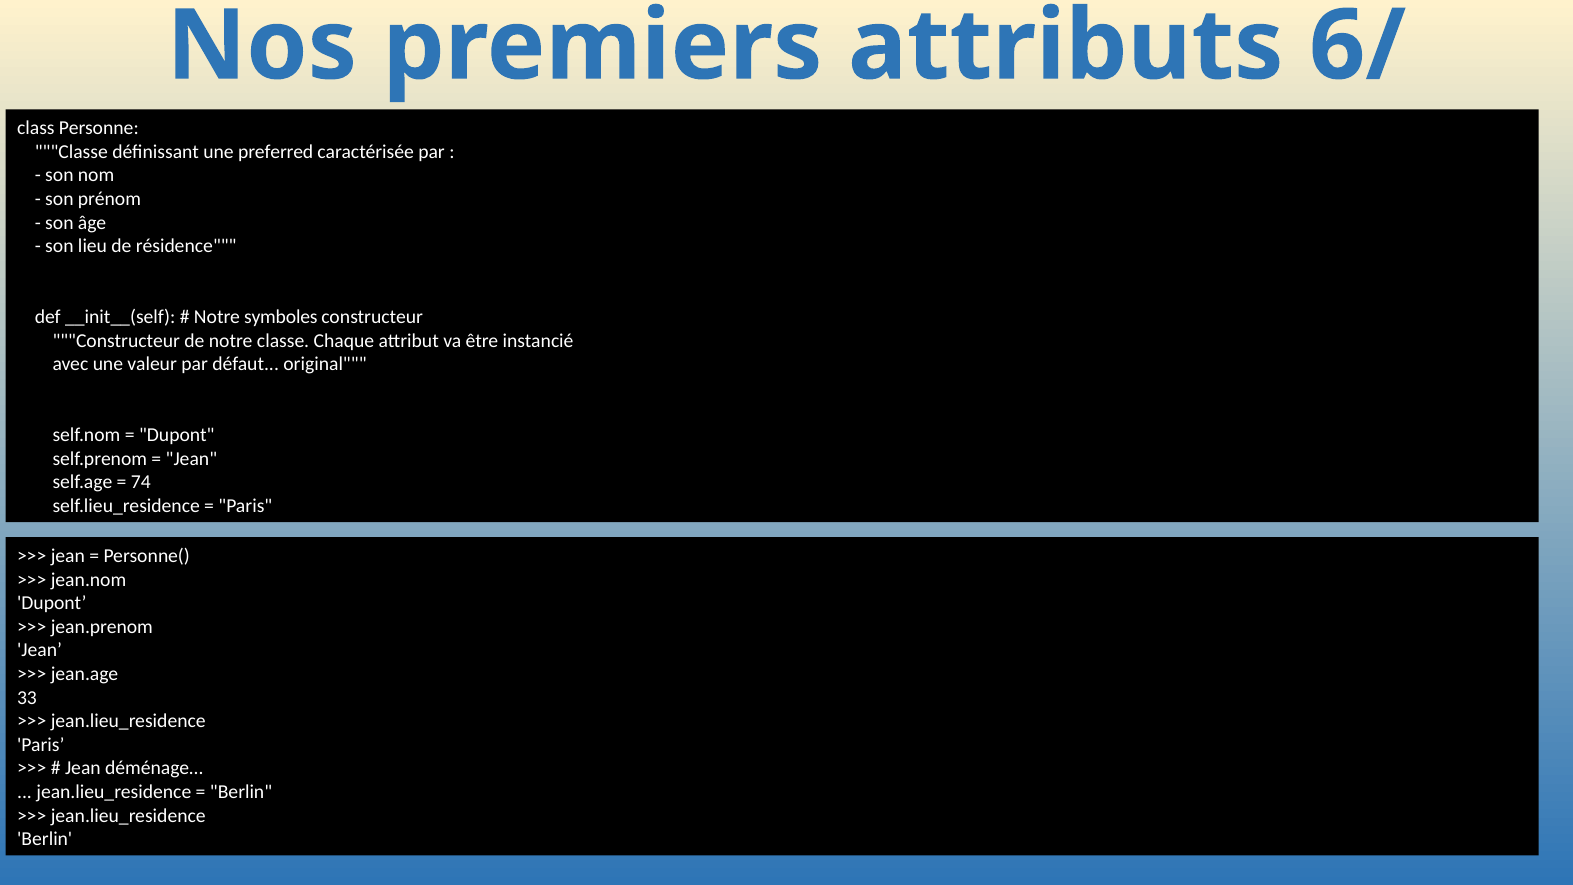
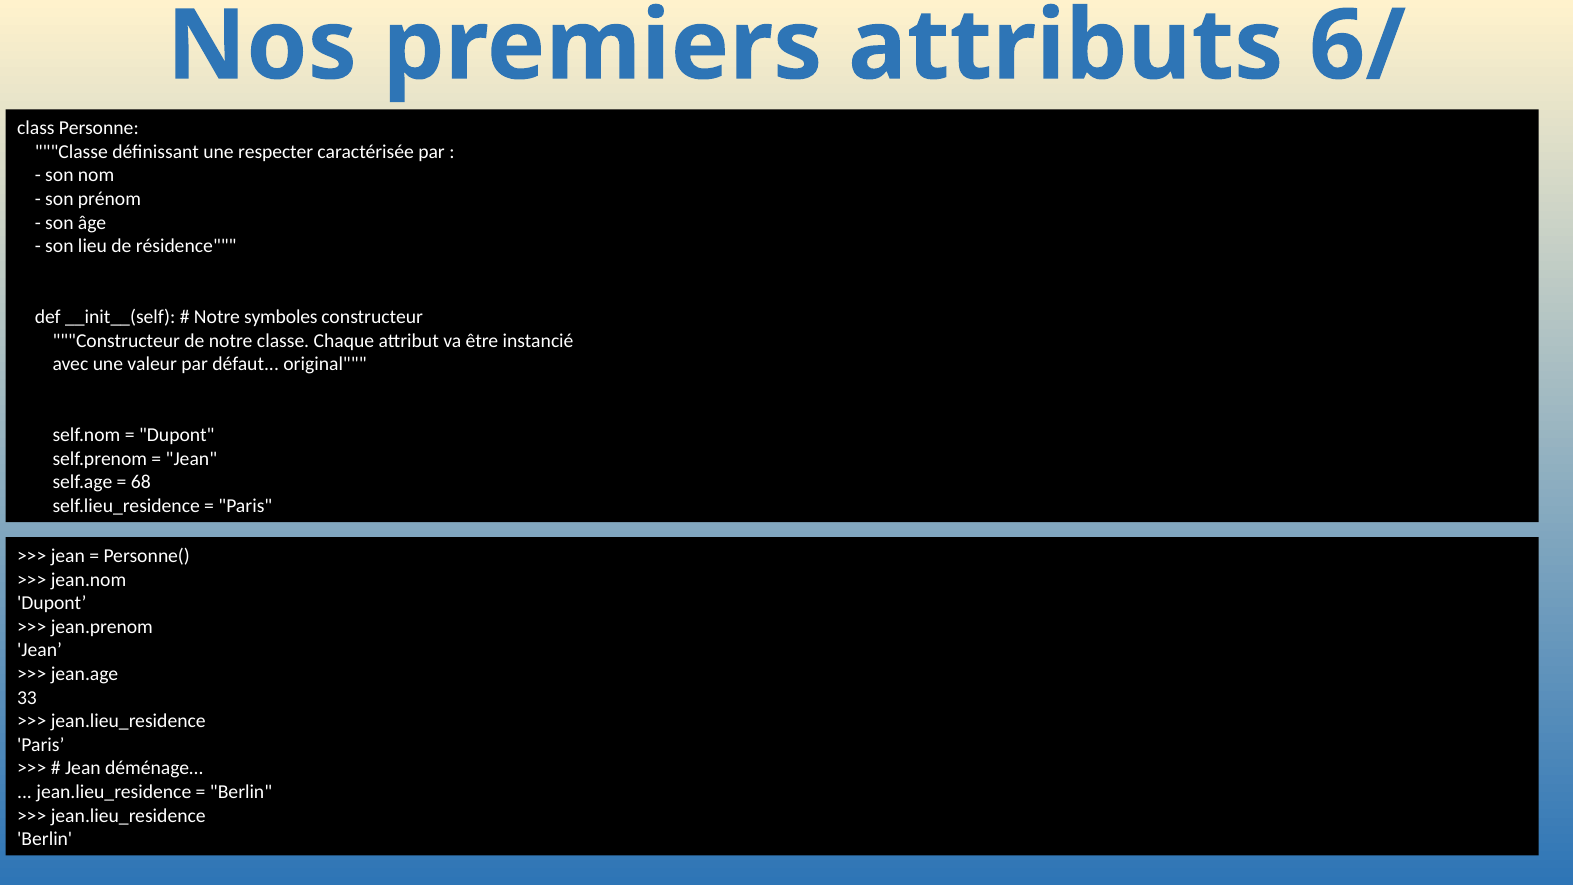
preferred: preferred -> respecter
74: 74 -> 68
